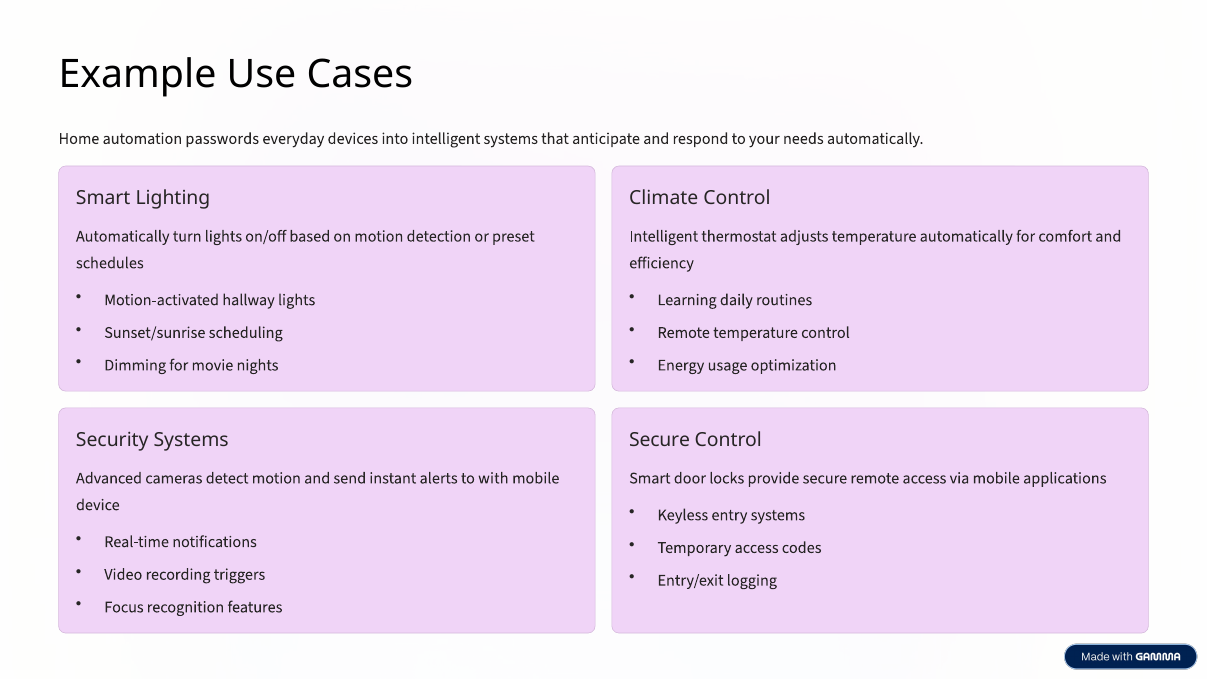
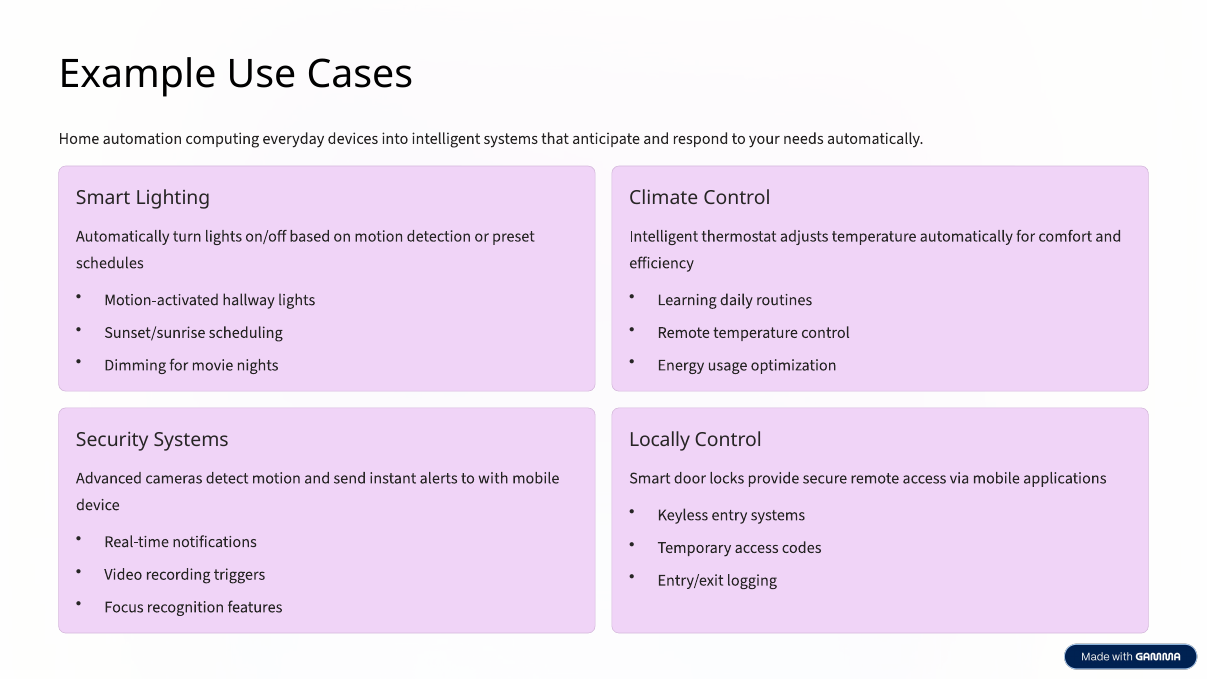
passwords: passwords -> computing
Secure at (660, 440): Secure -> Locally
